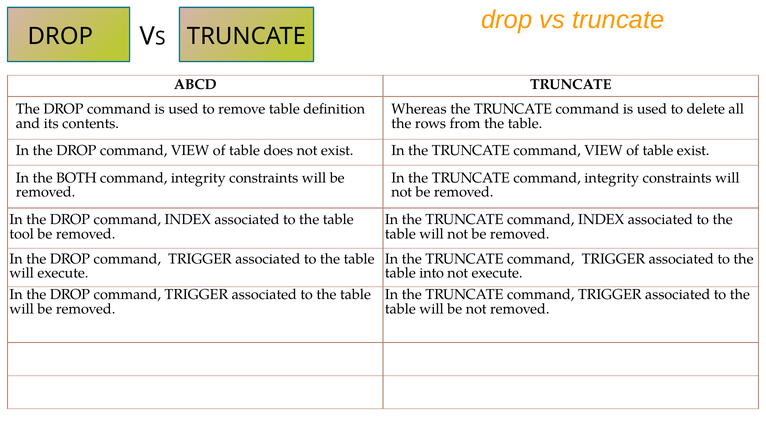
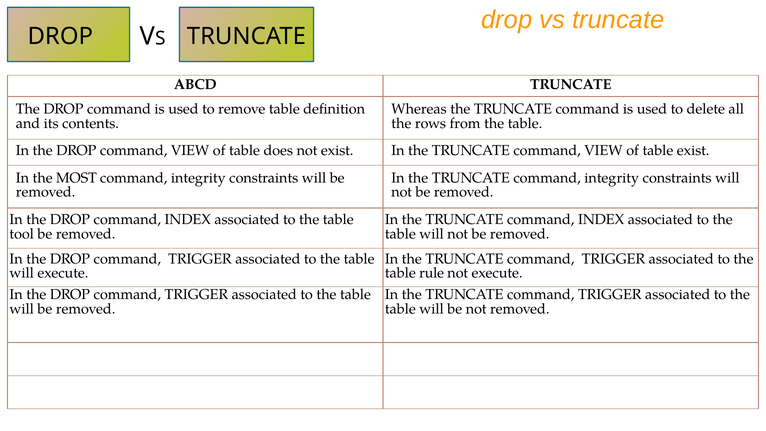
BOTH: BOTH -> MOST
into: into -> rule
